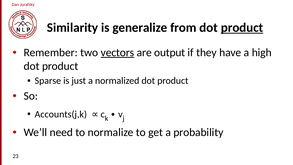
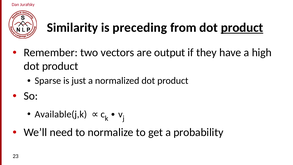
generalize: generalize -> preceding
vectors underline: present -> none
Accounts(j,k: Accounts(j,k -> Available(j,k
